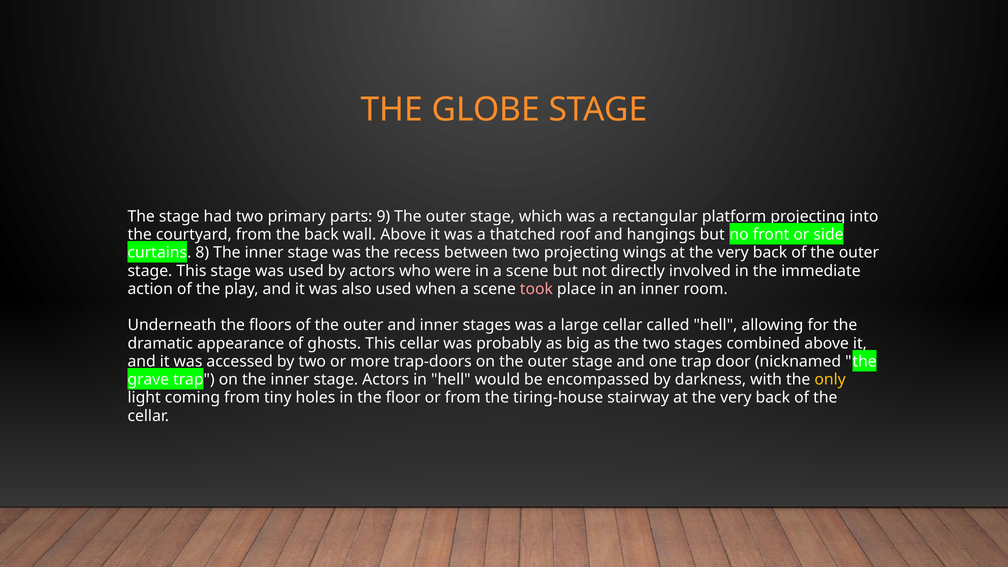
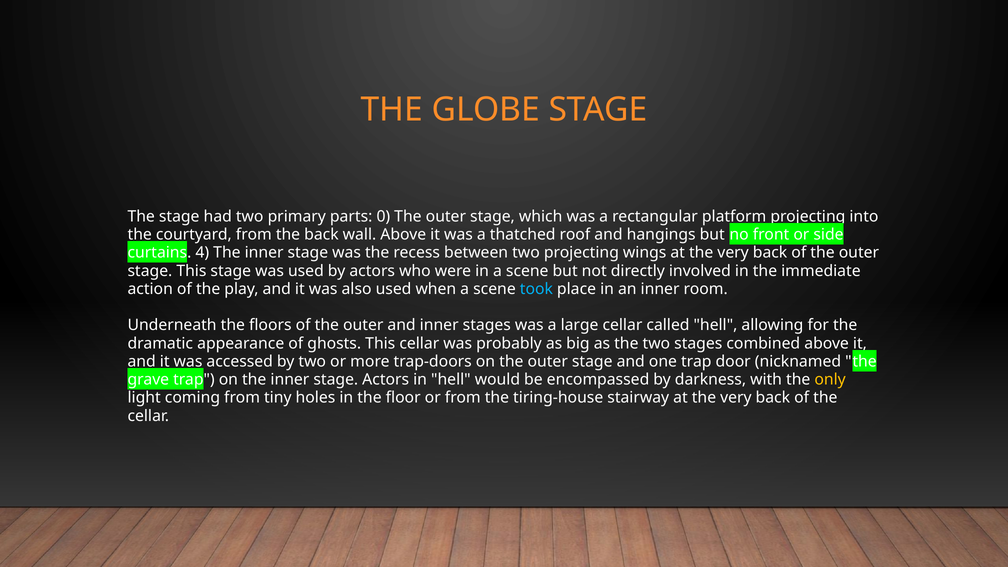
9: 9 -> 0
8: 8 -> 4
took colour: pink -> light blue
